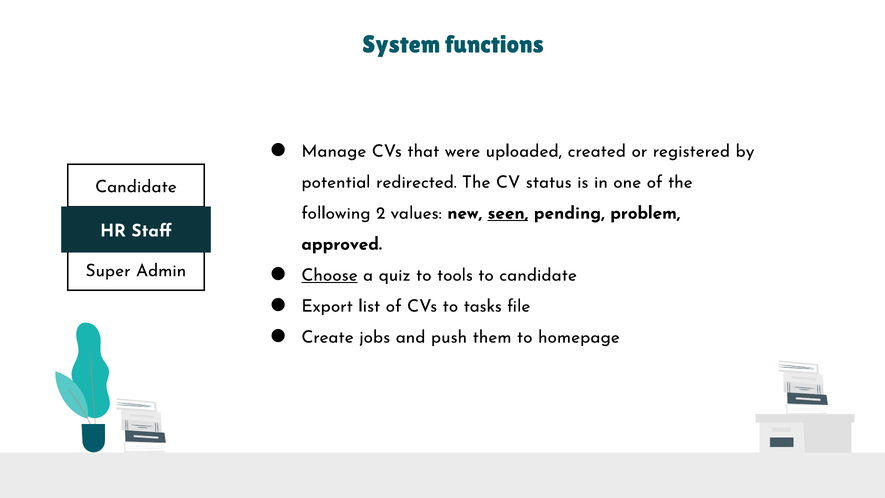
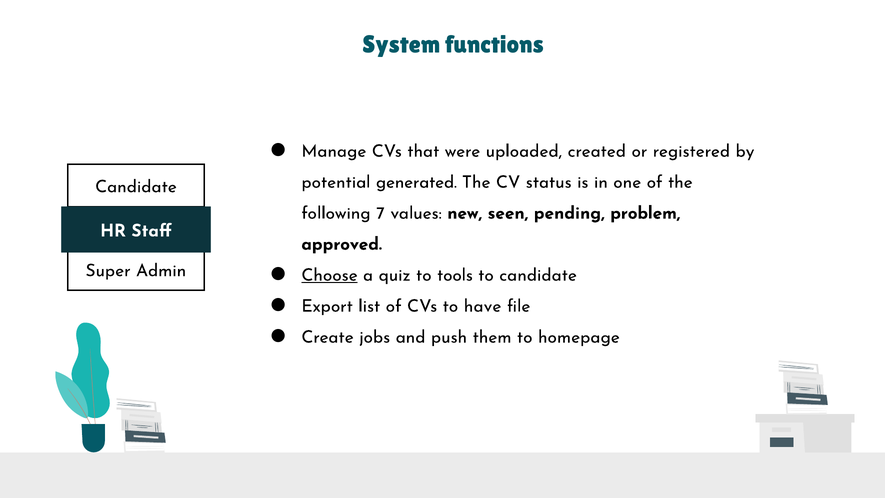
redirected: redirected -> generated
2: 2 -> 7
seen underline: present -> none
tasks: tasks -> have
